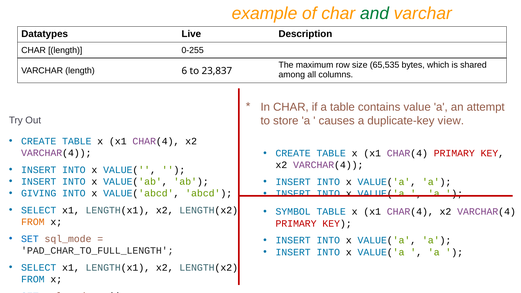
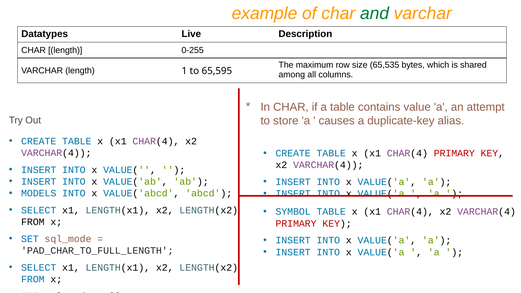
6: 6 -> 1
23,837: 23,837 -> 65,595
view: view -> alias
GIVING: GIVING -> MODELS
FROM at (33, 222) colour: orange -> black
